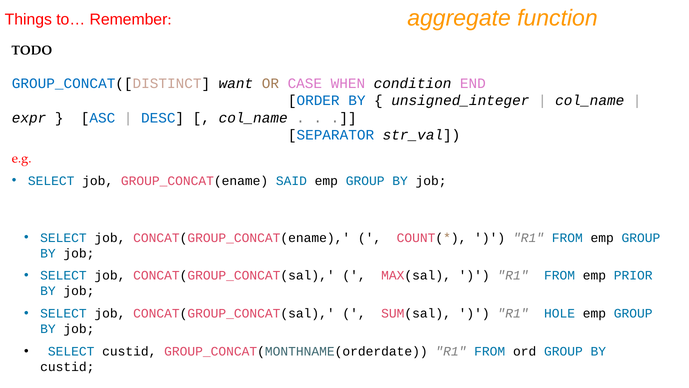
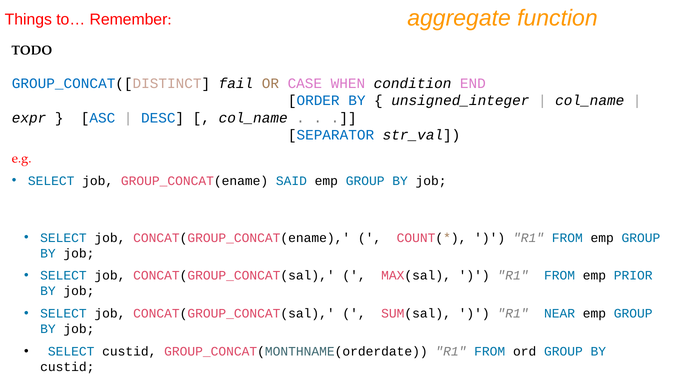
want: want -> fail
HOLE: HOLE -> NEAR
